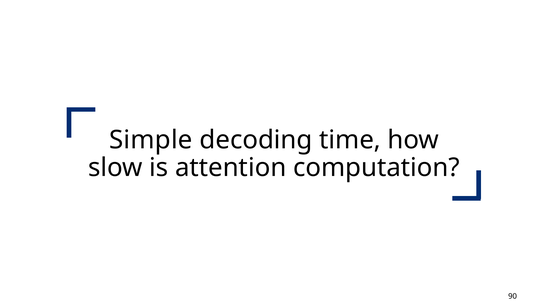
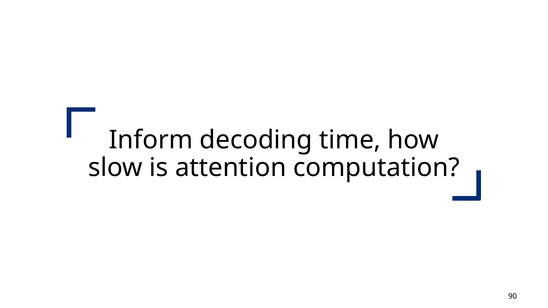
Simple: Simple -> Inform
